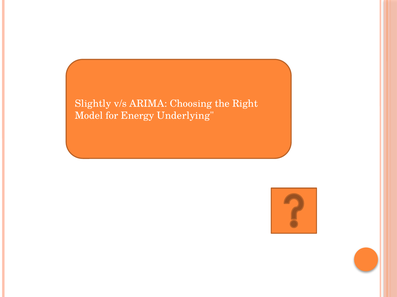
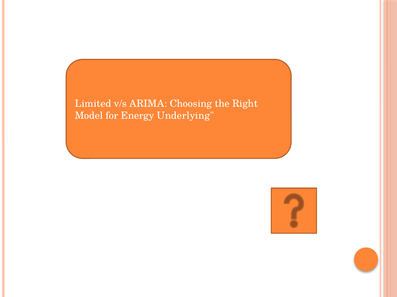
Slightly: Slightly -> Limited
